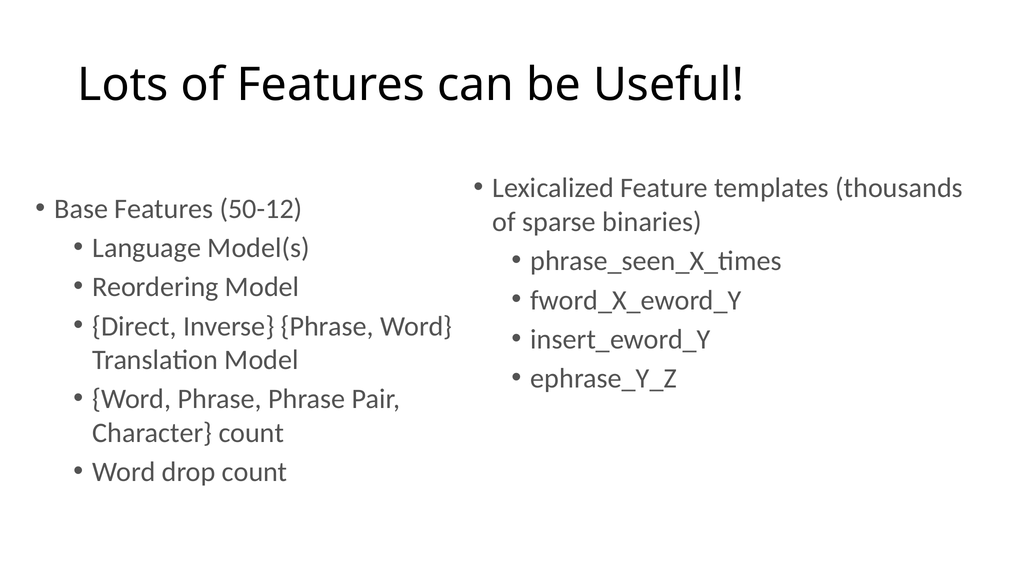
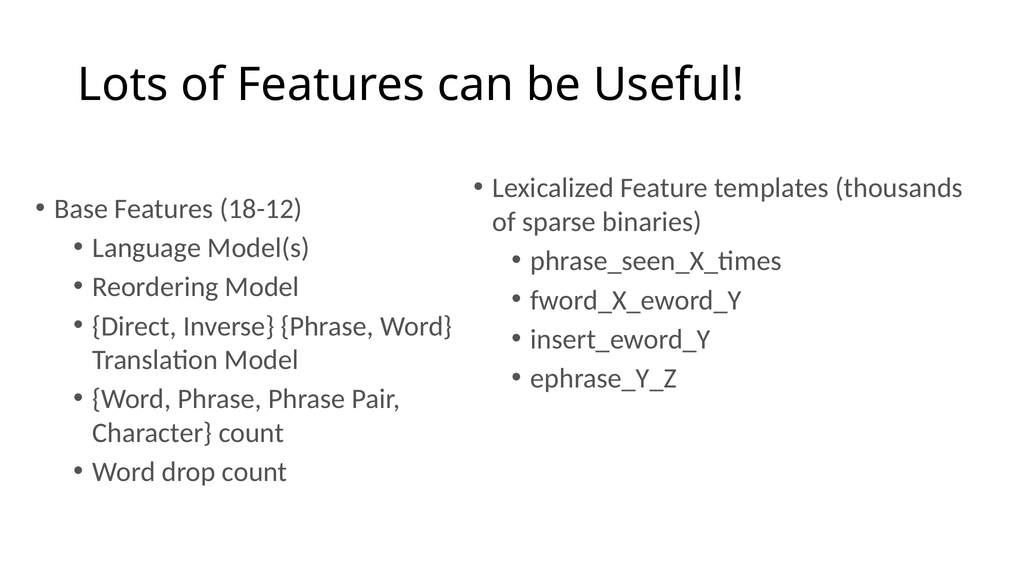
50-12: 50-12 -> 18-12
